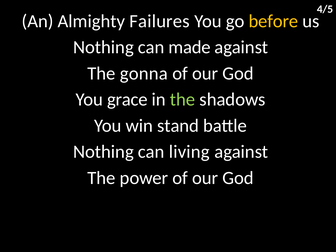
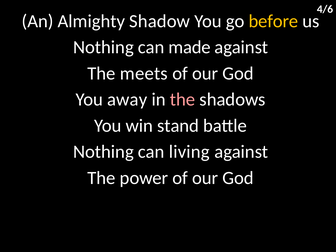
4/5: 4/5 -> 4/6
Failures: Failures -> Shadow
gonna: gonna -> meets
grace: grace -> away
the at (183, 99) colour: light green -> pink
